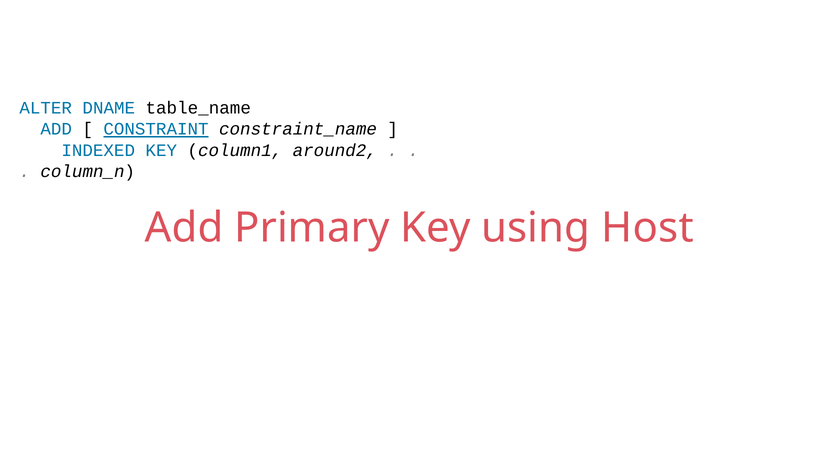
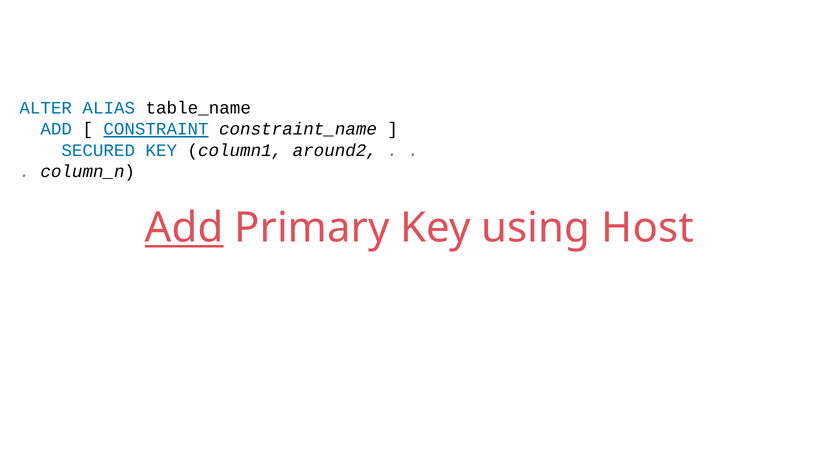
DNAME: DNAME -> ALIAS
INDEXED: INDEXED -> SECURED
Add at (184, 228) underline: none -> present
